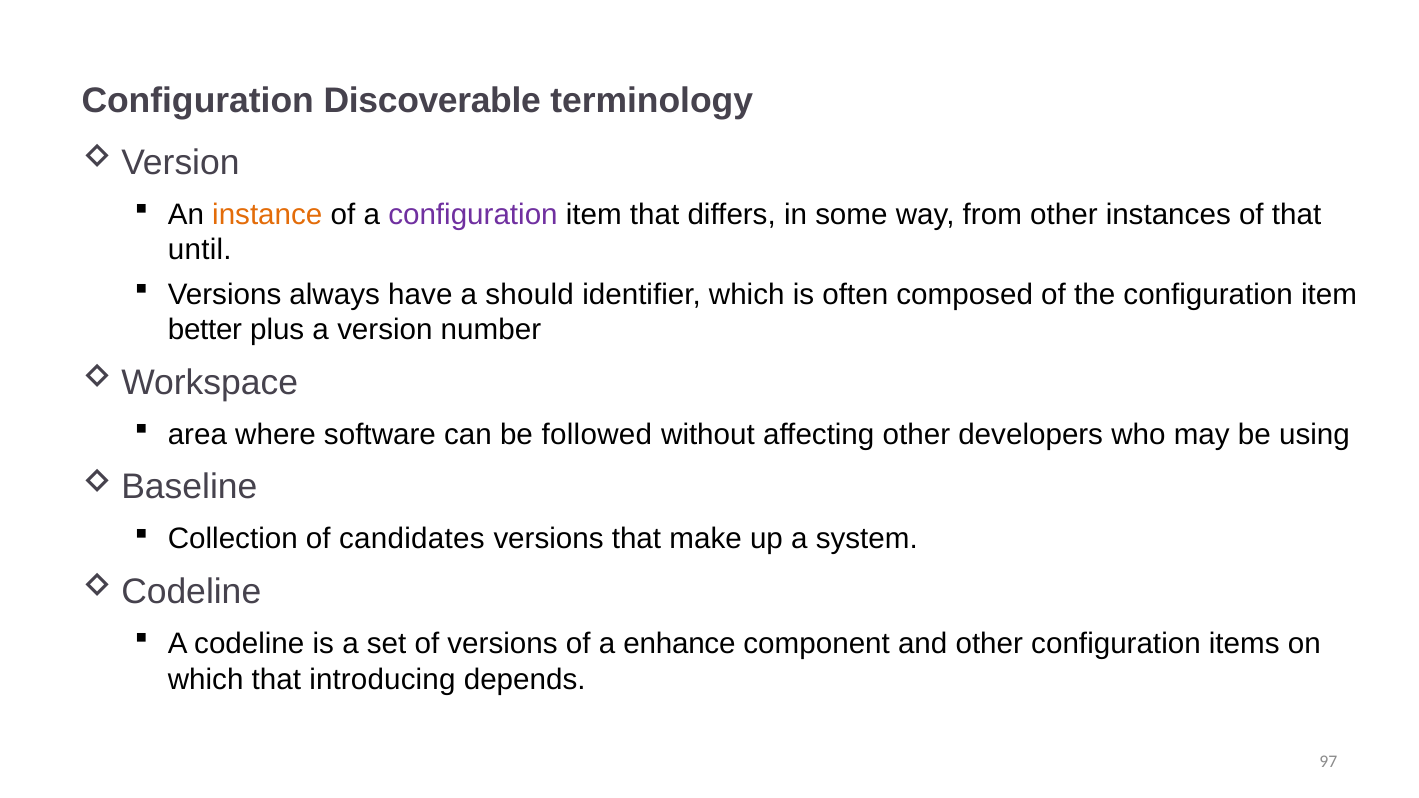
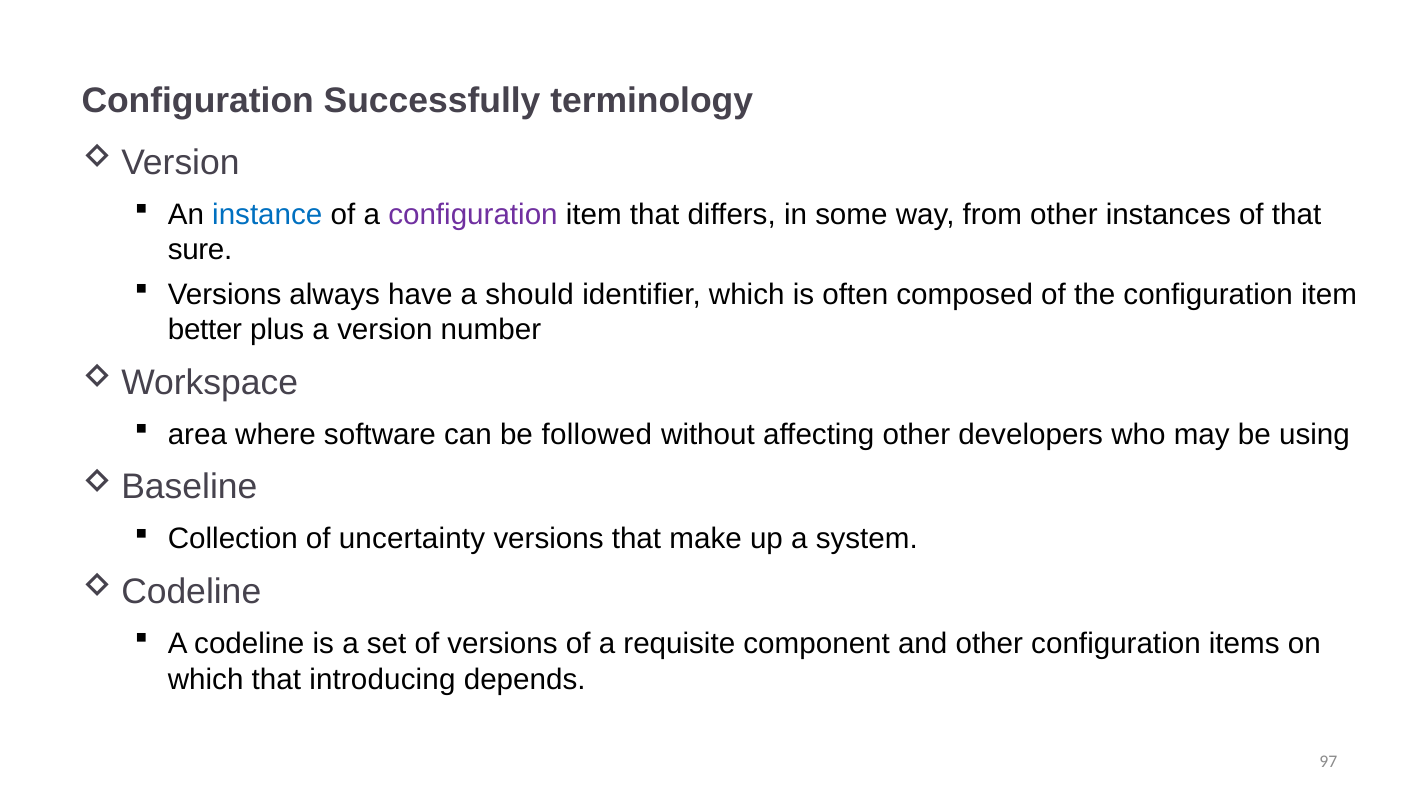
Discoverable: Discoverable -> Successfully
instance colour: orange -> blue
until: until -> sure
candidates: candidates -> uncertainty
enhance: enhance -> requisite
